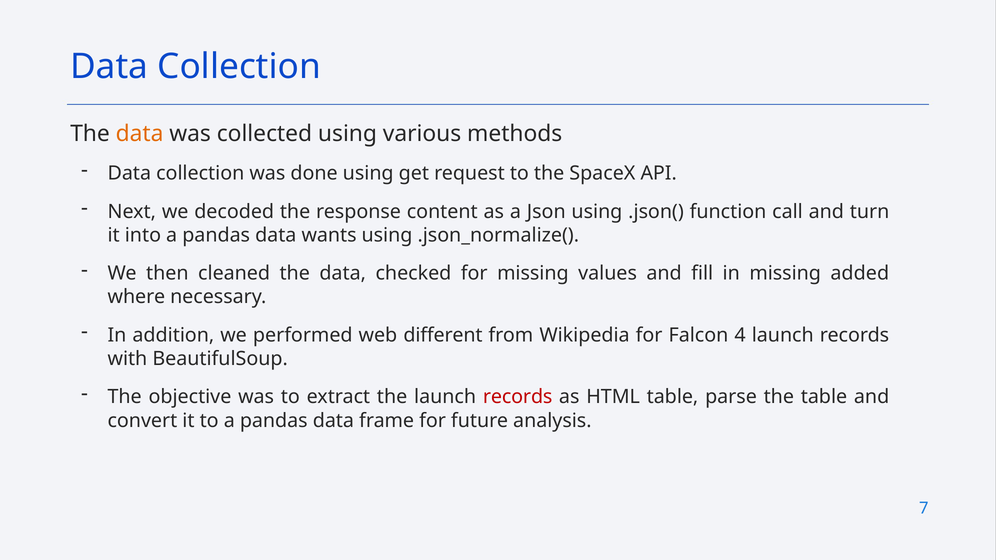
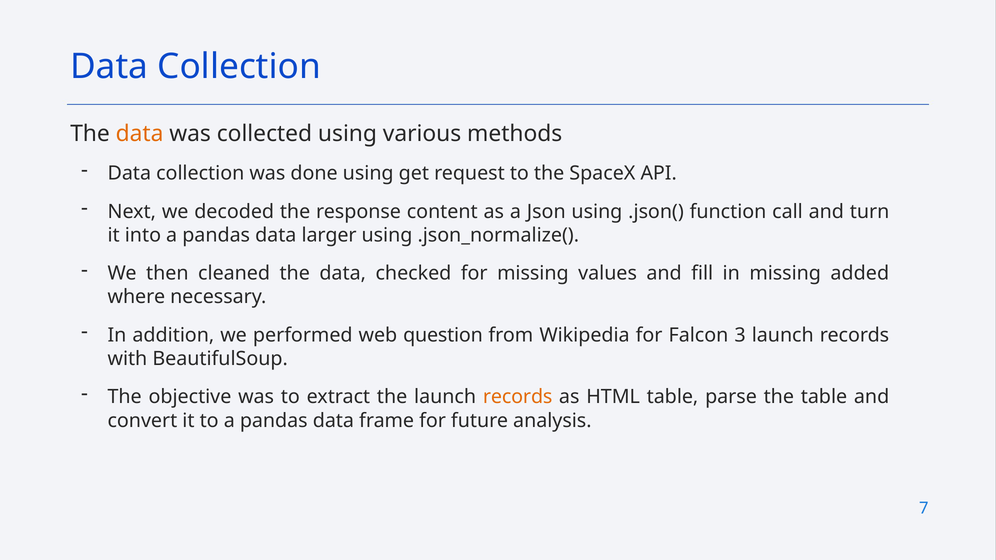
wants: wants -> larger
different: different -> question
4: 4 -> 3
records at (518, 397) colour: red -> orange
